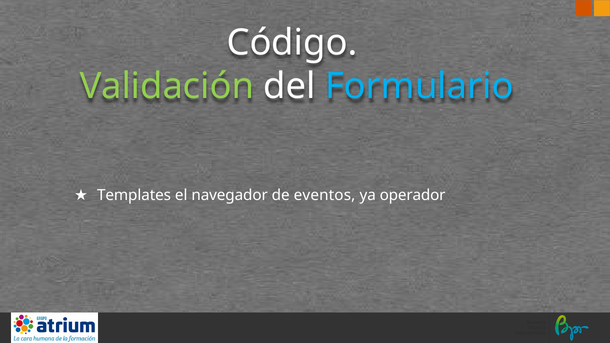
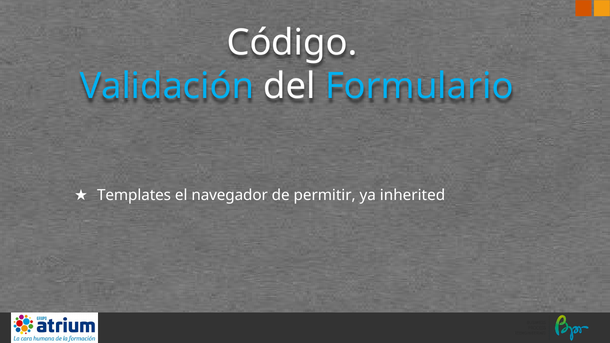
Validación colour: light green -> light blue
eventos: eventos -> permitir
operador: operador -> inherited
